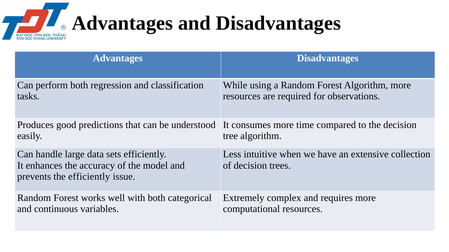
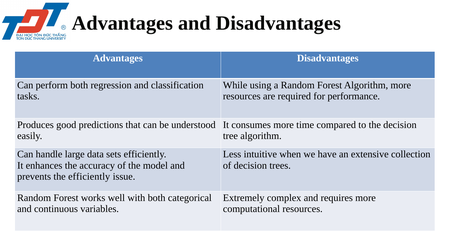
observations: observations -> performance
